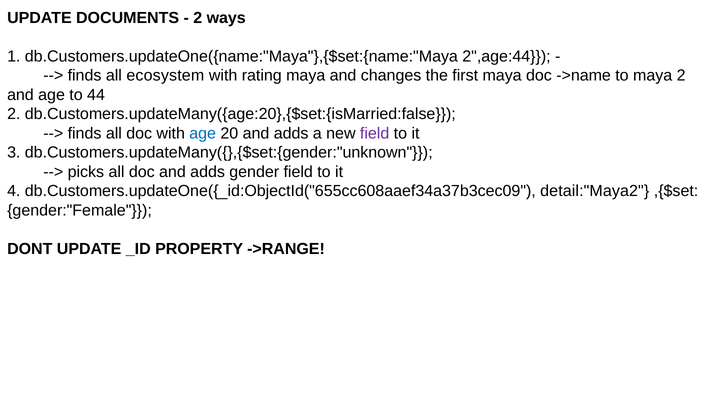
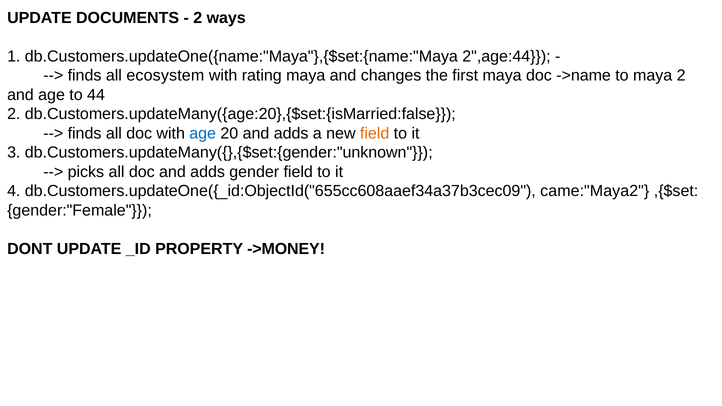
field at (375, 133) colour: purple -> orange
detail:"Maya2: detail:"Maya2 -> came:"Maya2
->RANGE: ->RANGE -> ->MONEY
